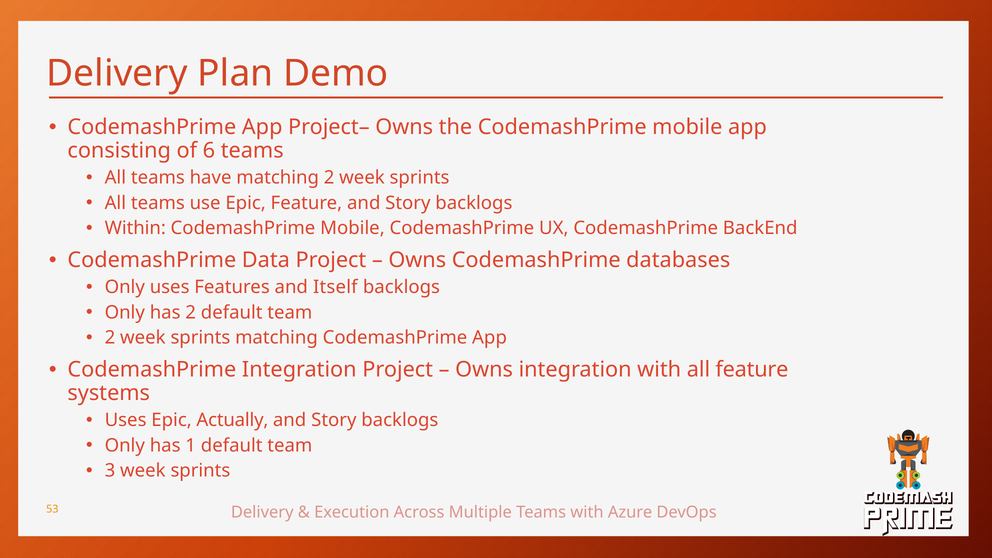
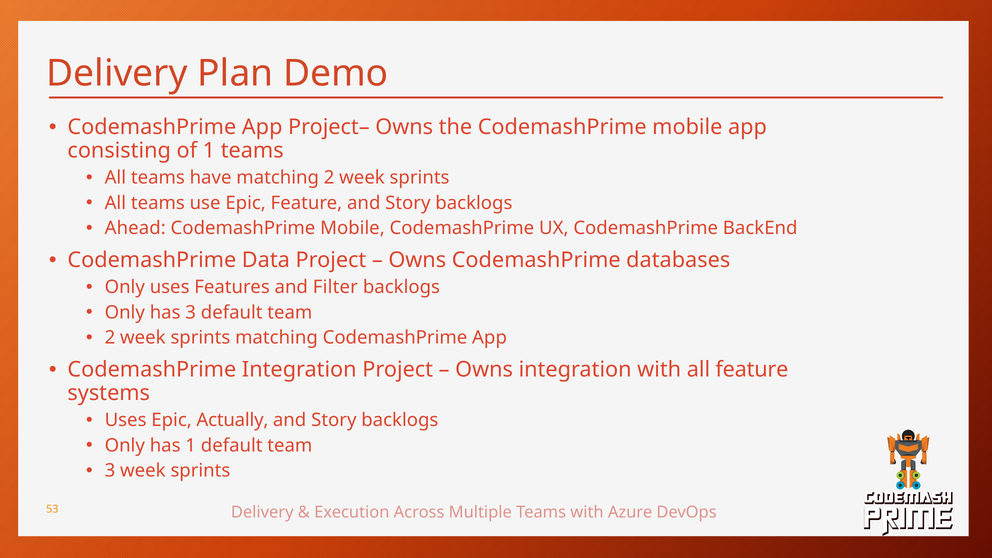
of 6: 6 -> 1
Within: Within -> Ahead
Itself: Itself -> Filter
has 2: 2 -> 3
